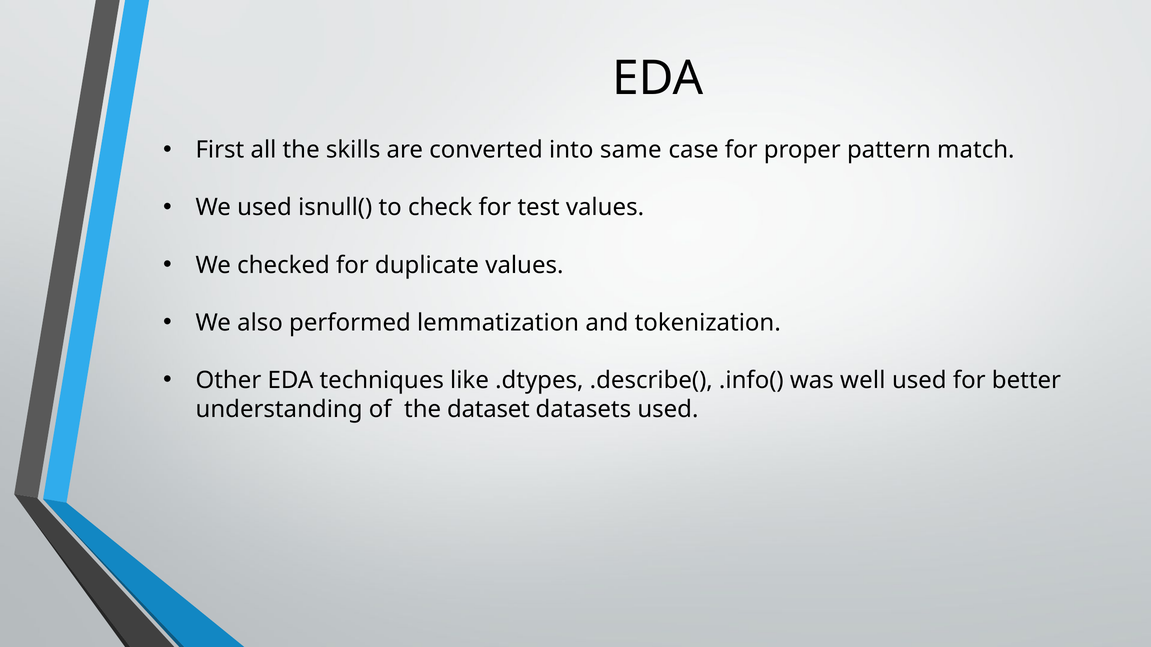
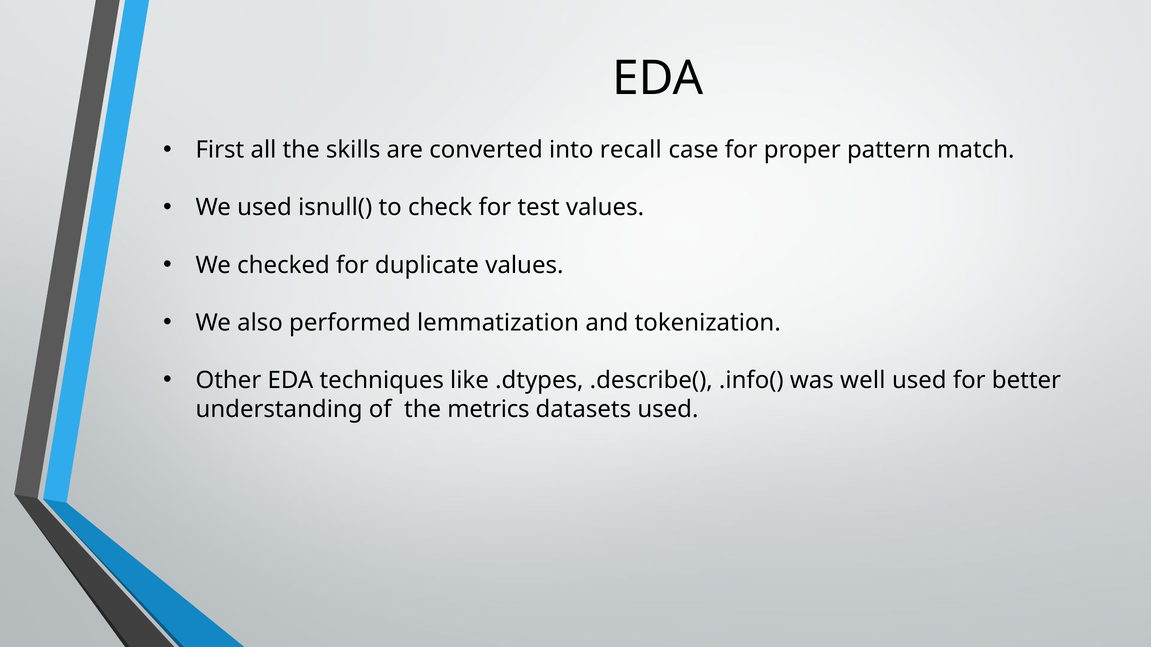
same: same -> recall
dataset: dataset -> metrics
